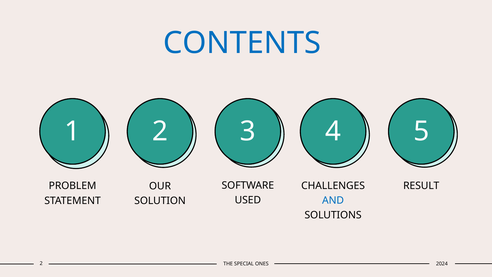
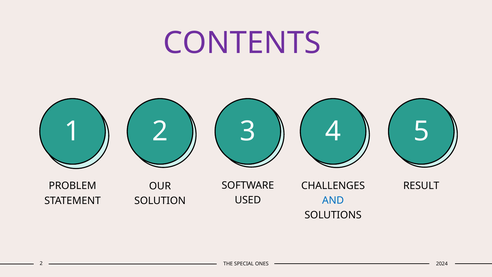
CONTENTS colour: blue -> purple
